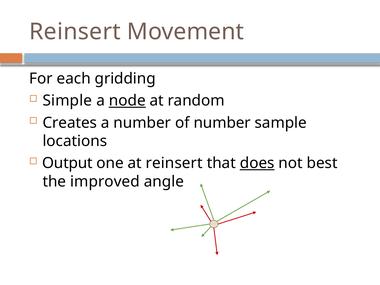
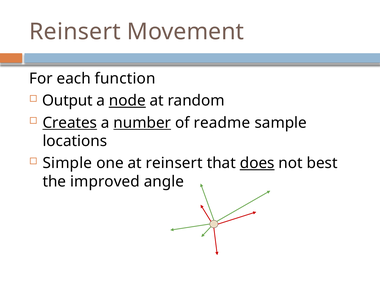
gridding: gridding -> function
Simple: Simple -> Output
Creates underline: none -> present
number at (142, 123) underline: none -> present
of number: number -> readme
Output: Output -> Simple
